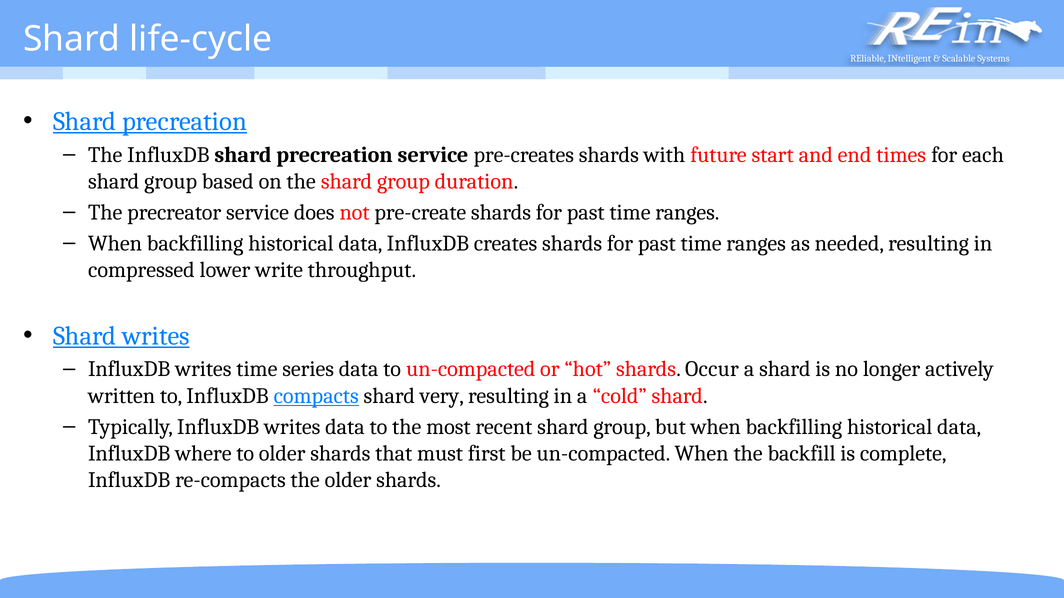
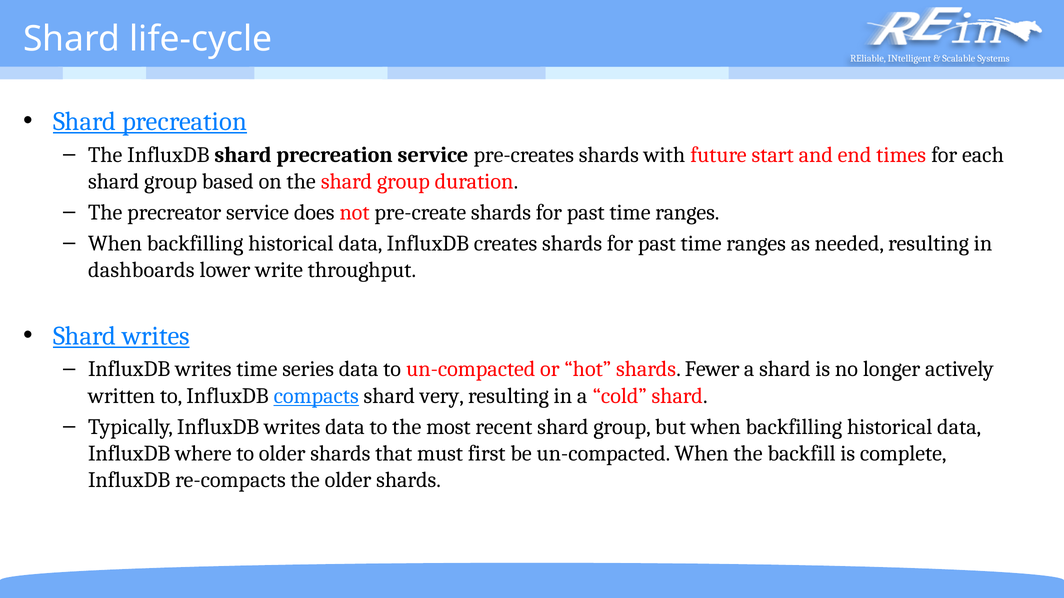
compressed: compressed -> dashboards
Occur: Occur -> Fewer
